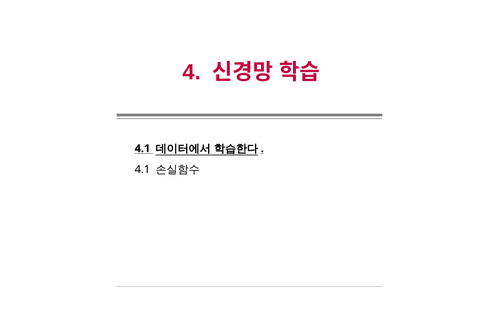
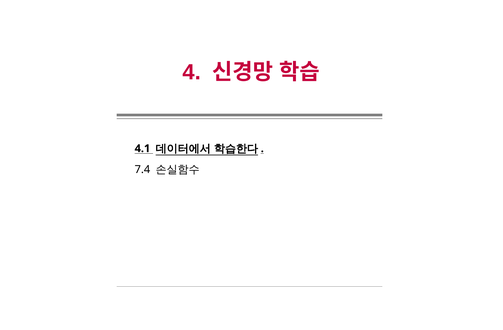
4.1 at (142, 170): 4.1 -> 7.4
